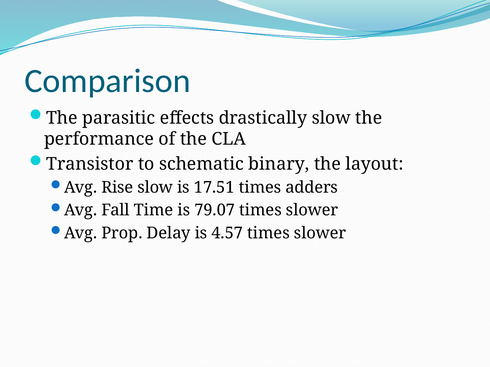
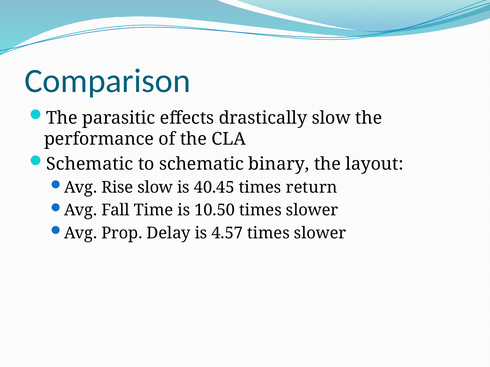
Transistor at (90, 164): Transistor -> Schematic
17.51: 17.51 -> 40.45
adders: adders -> return
79.07: 79.07 -> 10.50
